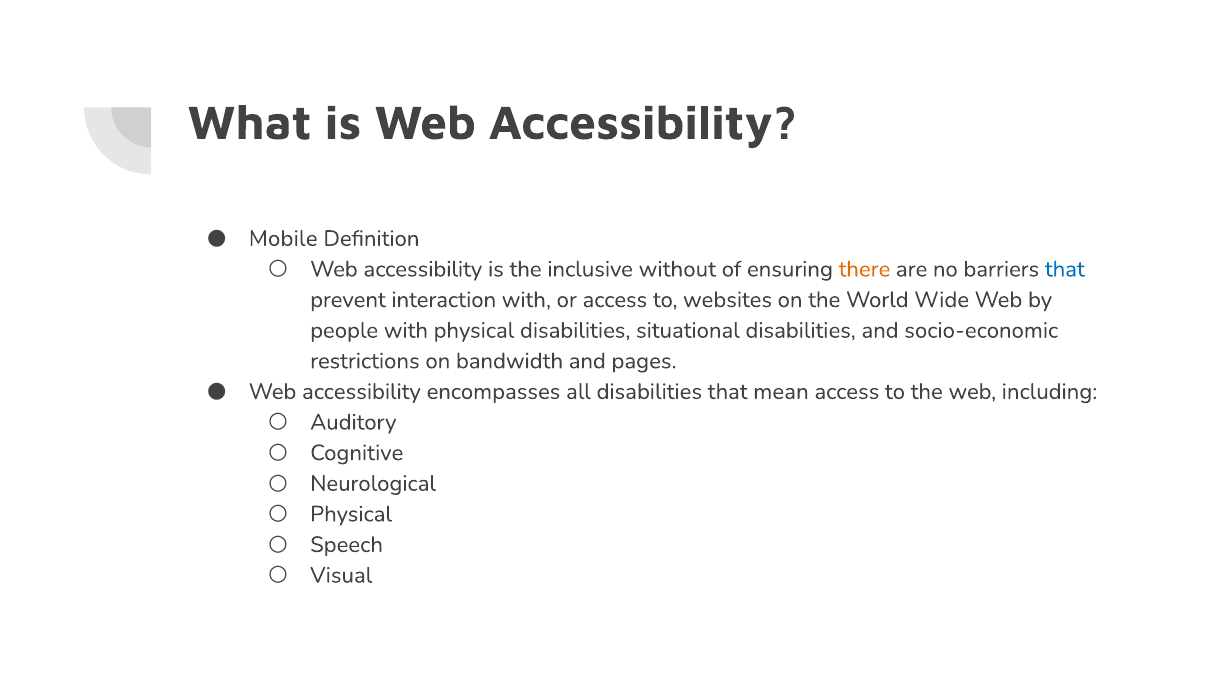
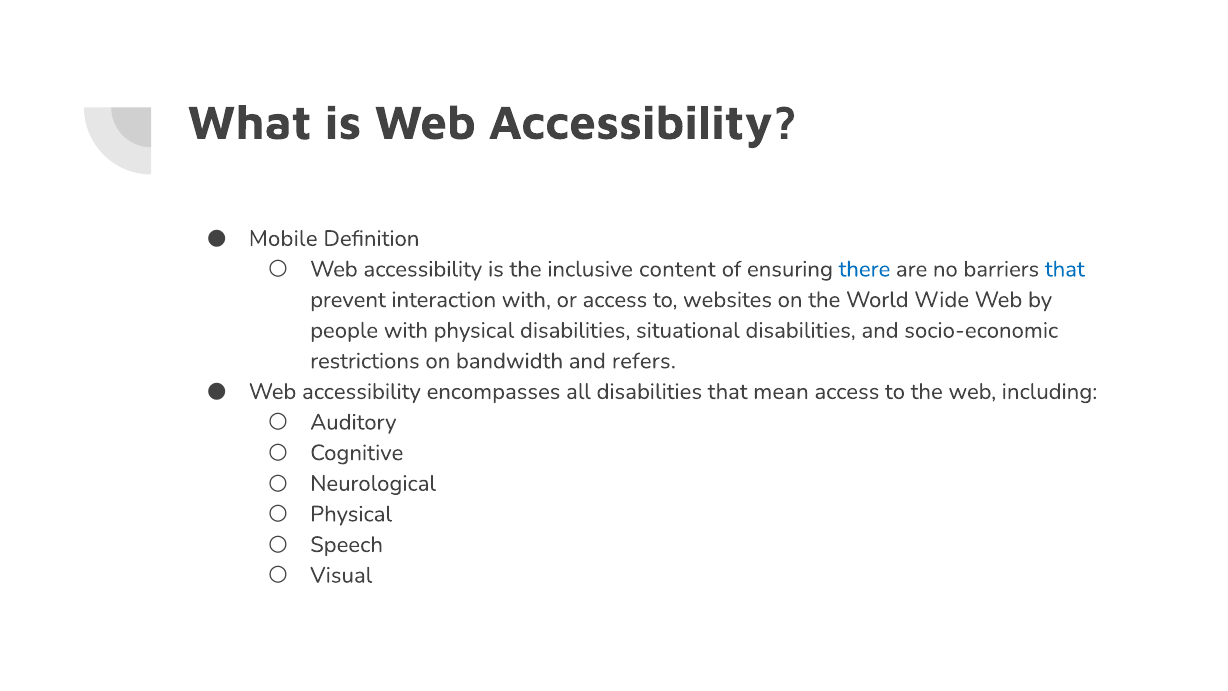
without: without -> content
there colour: orange -> blue
pages: pages -> refers
